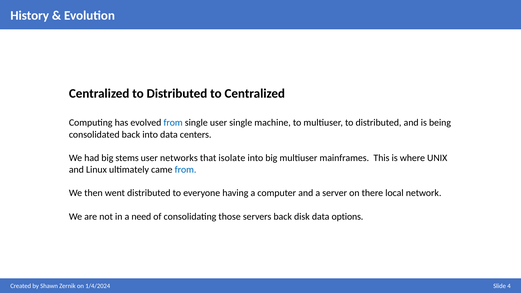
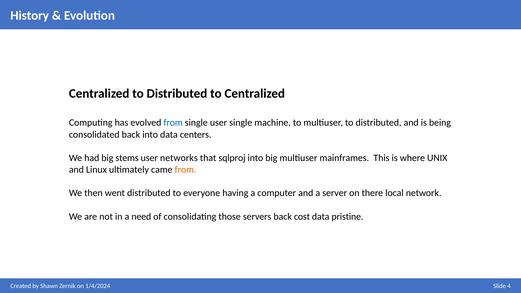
isolate: isolate -> sqlproj
from at (186, 170) colour: blue -> orange
disk: disk -> cost
options: options -> pristine
